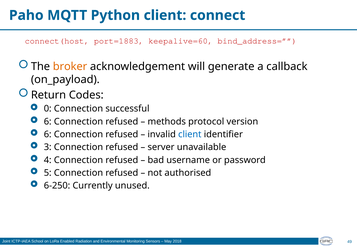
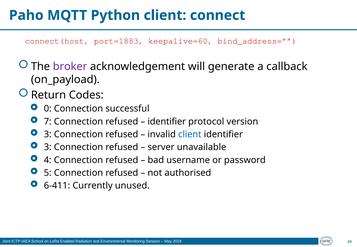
broker colour: orange -> purple
6 at (48, 122): 6 -> 7
methods at (167, 122): methods -> identifier
6 at (48, 134): 6 -> 3
6-250: 6-250 -> 6-411
